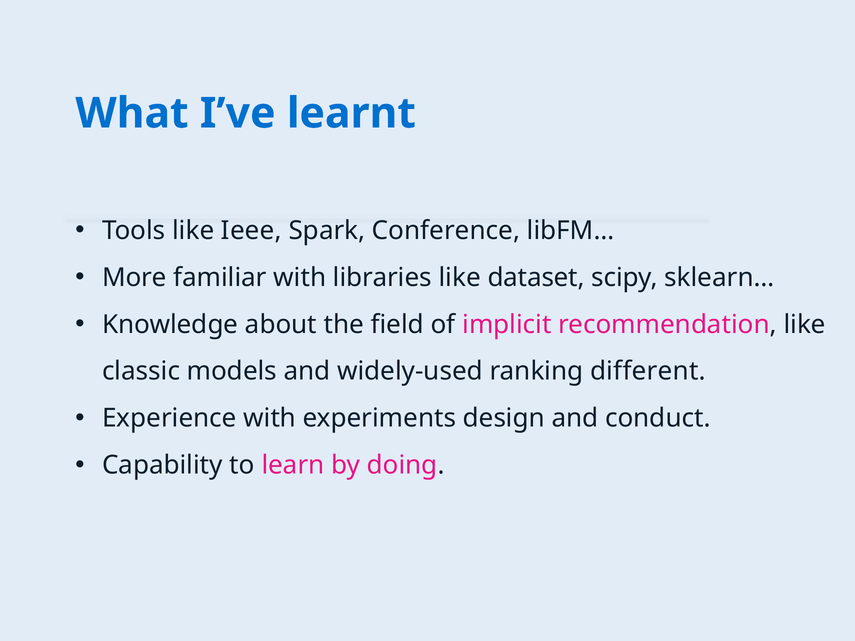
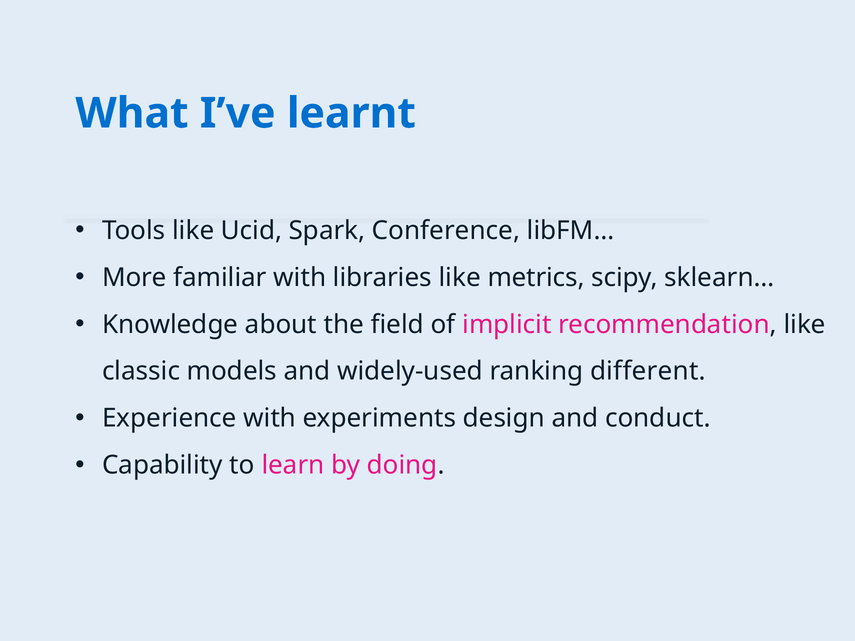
Ieee: Ieee -> Ucid
dataset: dataset -> metrics
